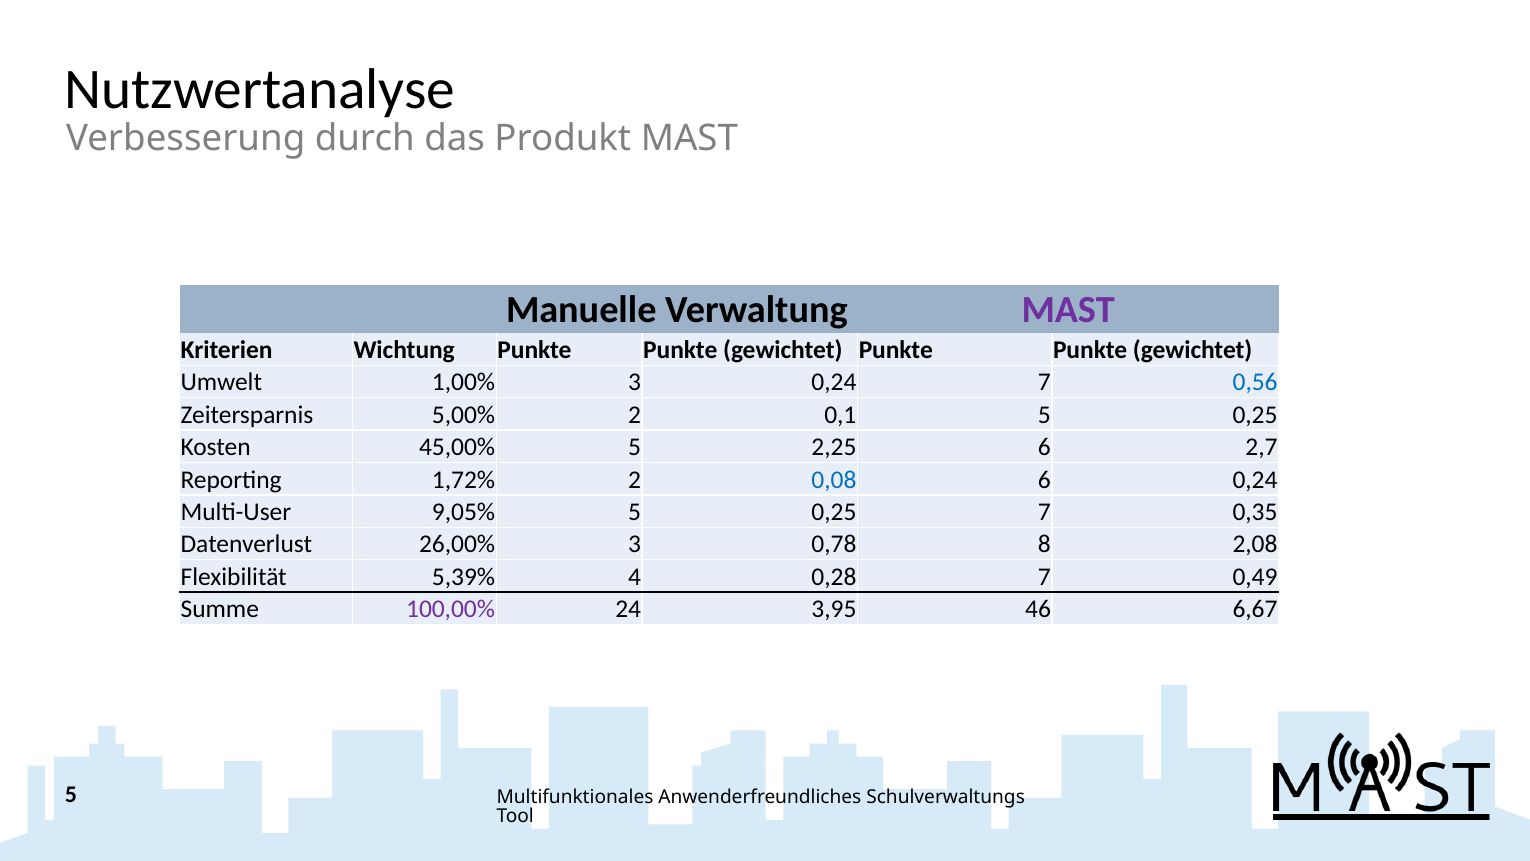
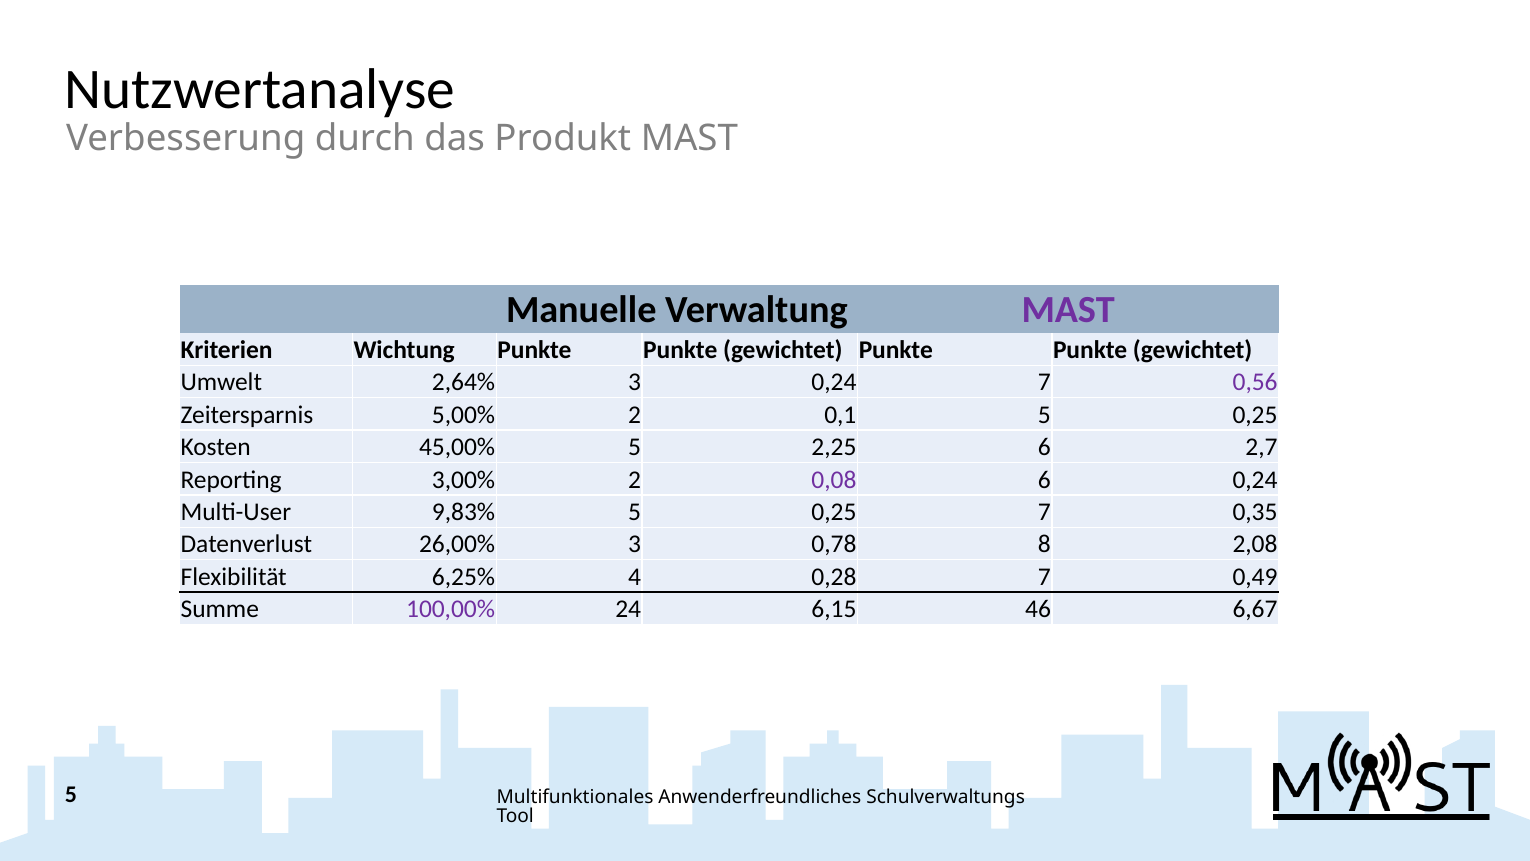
1,00%: 1,00% -> 2,64%
0,56 colour: blue -> purple
1,72%: 1,72% -> 3,00%
0,08 colour: blue -> purple
9,05%: 9,05% -> 9,83%
5,39%: 5,39% -> 6,25%
3,95: 3,95 -> 6,15
